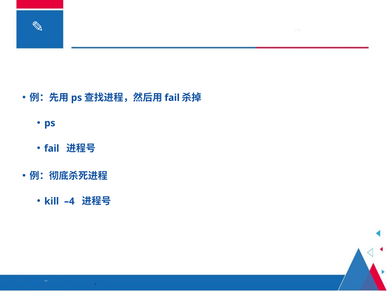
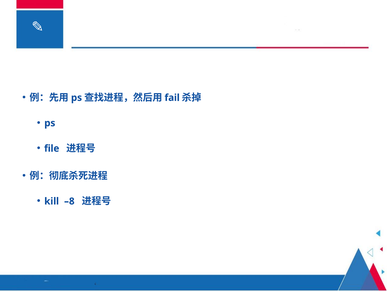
fail at (52, 149): fail -> file
–4: –4 -> –8
